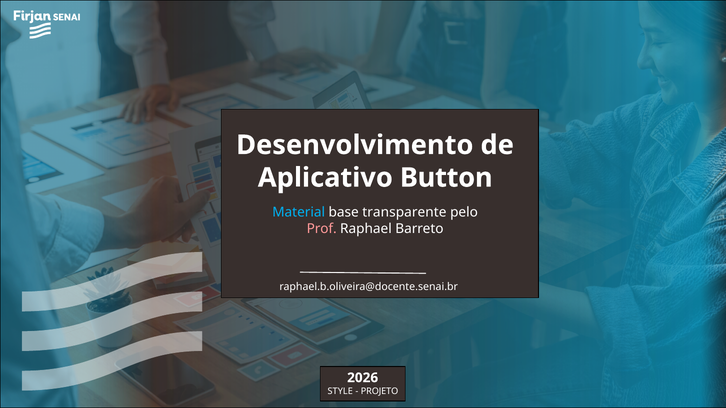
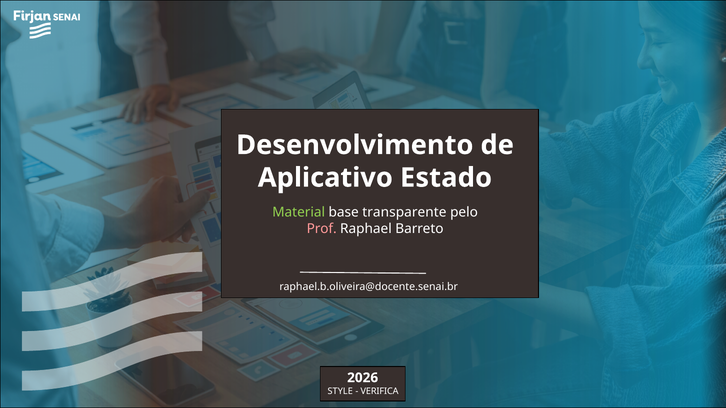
Button: Button -> Estado
Material colour: light blue -> light green
PROJETO: PROJETO -> VERIFICA
